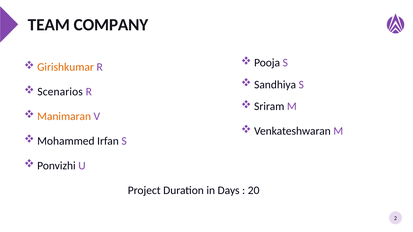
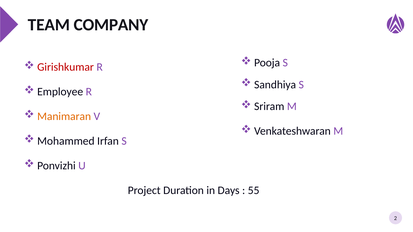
Girishkumar colour: orange -> red
Scenarios: Scenarios -> Employee
20: 20 -> 55
